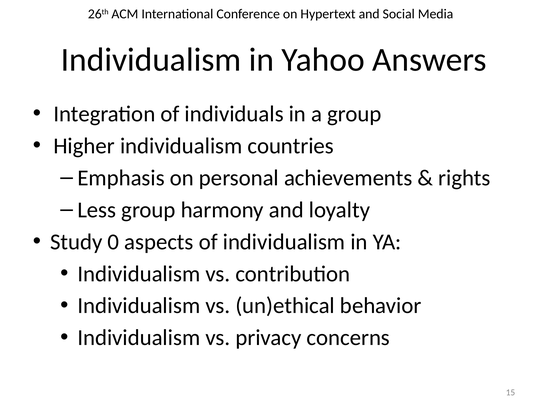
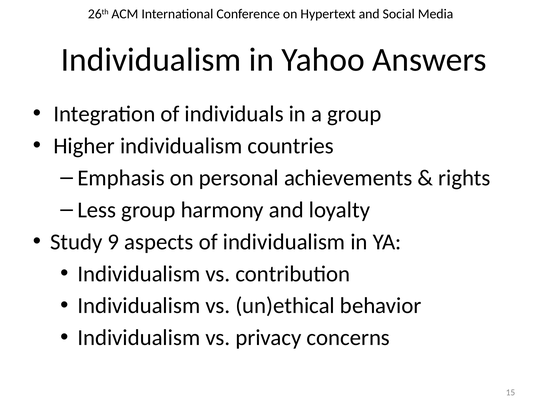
0: 0 -> 9
